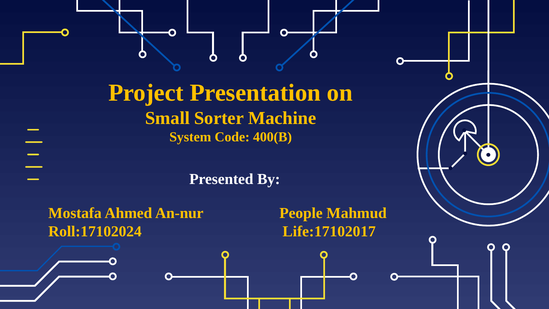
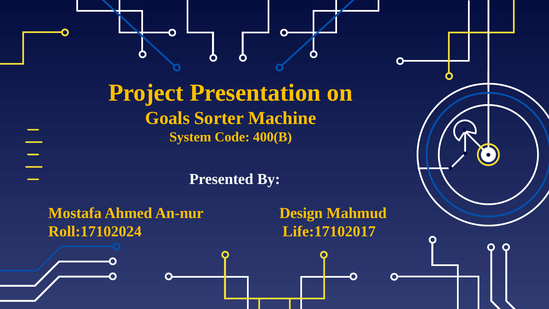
Small: Small -> Goals
People: People -> Design
